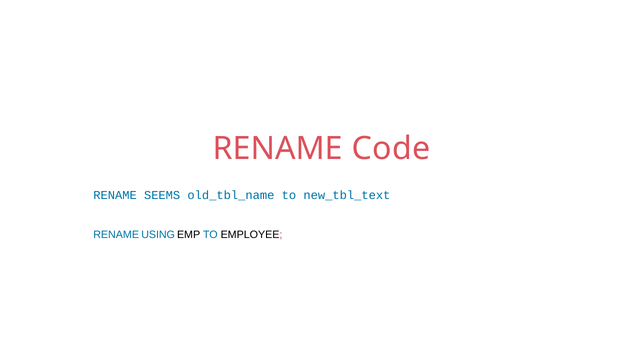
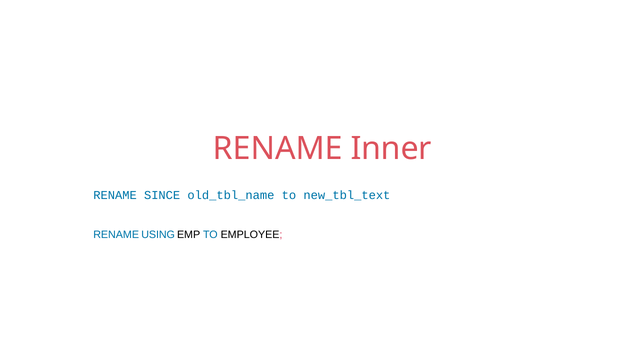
Code: Code -> Inner
SEEMS: SEEMS -> SINCE
